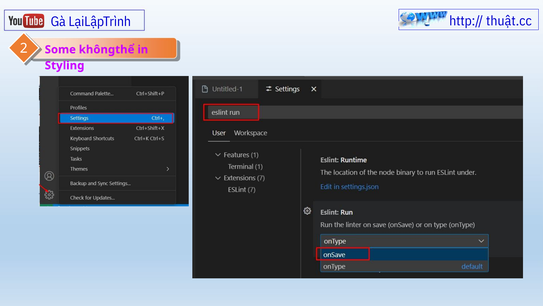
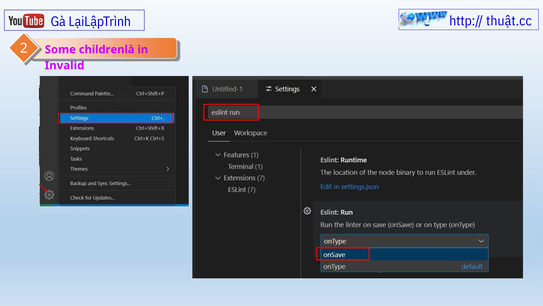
khôngthể: khôngthể -> childrenlà
Styling: Styling -> Invalid
